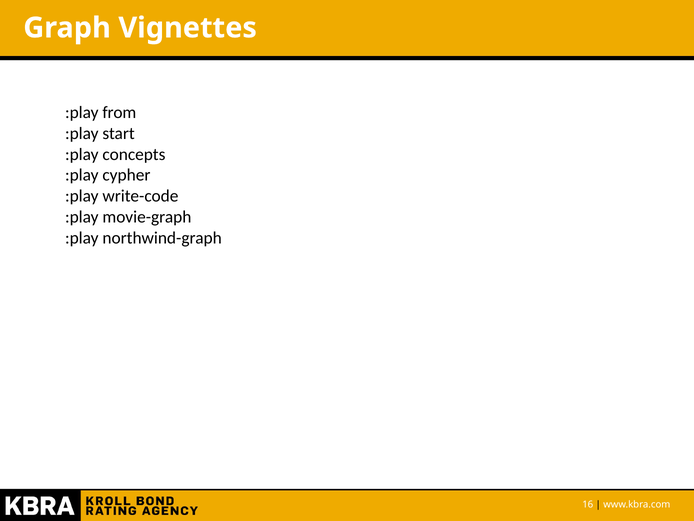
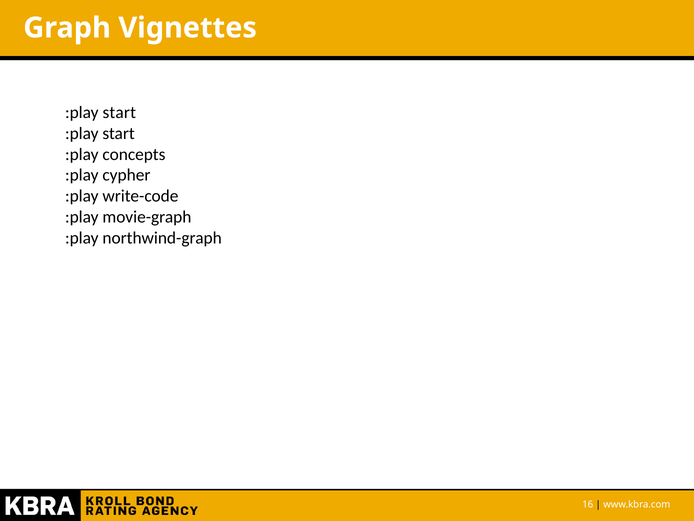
from at (119, 113): from -> start
